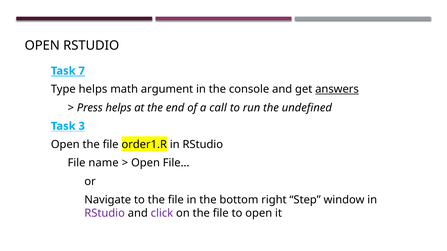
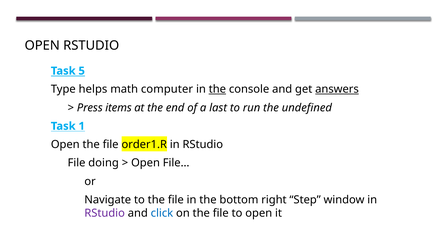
7: 7 -> 5
argument: argument -> computer
the at (217, 89) underline: none -> present
Press helps: helps -> items
call: call -> last
3: 3 -> 1
name: name -> doing
click colour: purple -> blue
